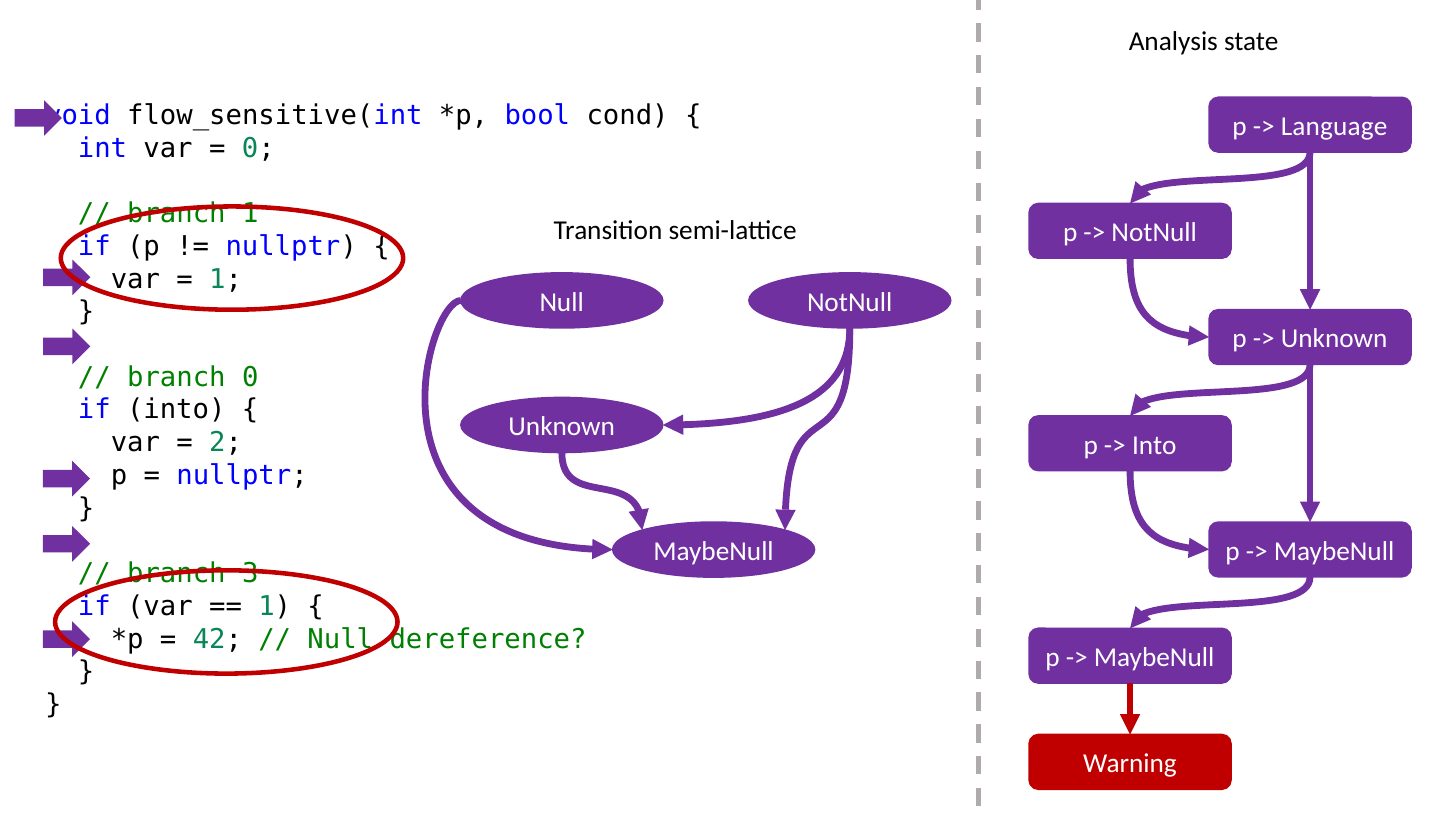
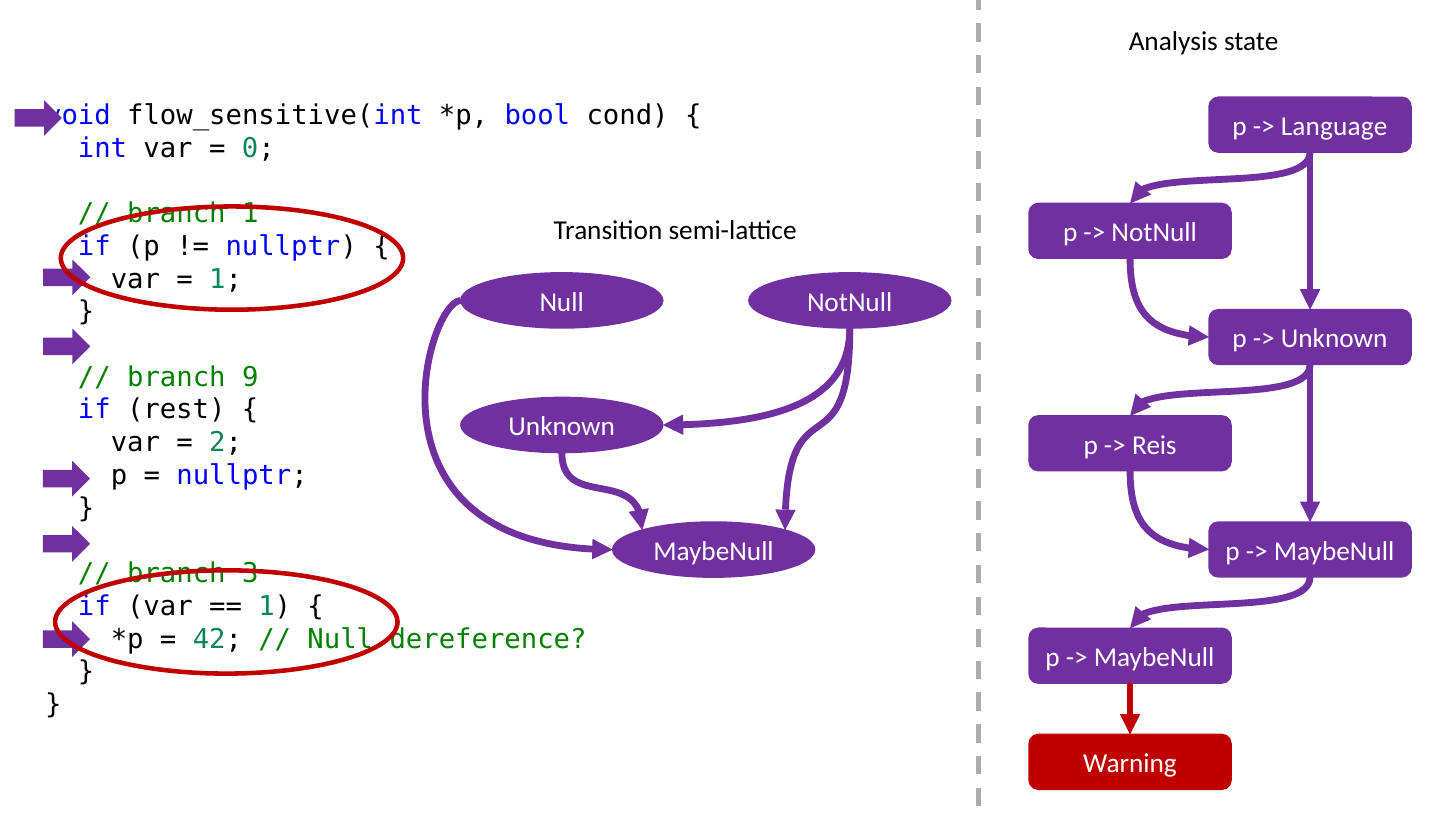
branch 0: 0 -> 9
if into: into -> rest
Into at (1154, 445): Into -> Reis
